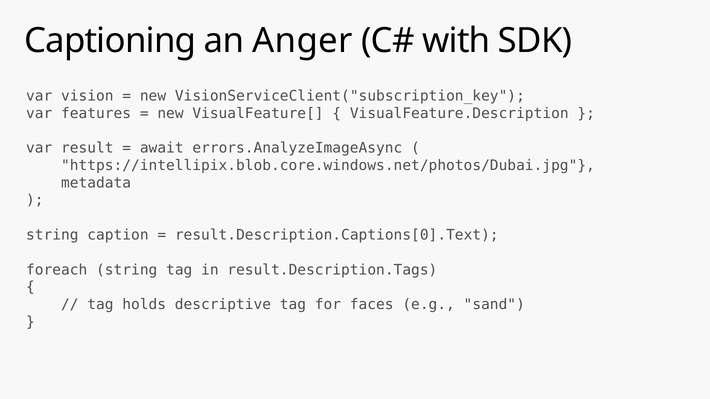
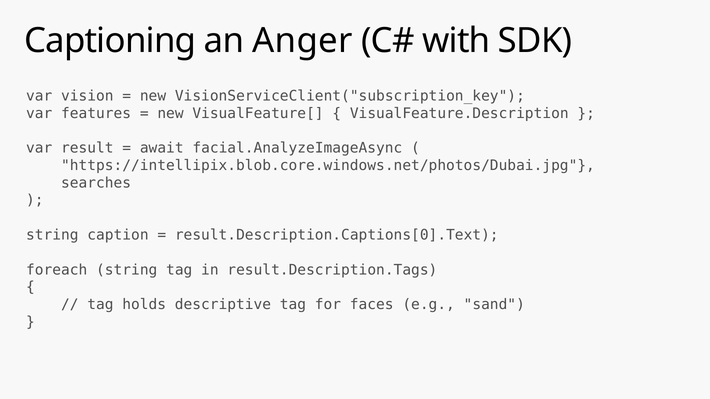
errors.AnalyzeImageAsync: errors.AnalyzeImageAsync -> facial.AnalyzeImageAsync
metadata: metadata -> searches
